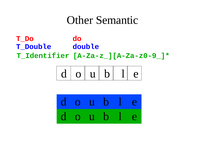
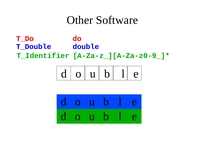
Semantic: Semantic -> Software
